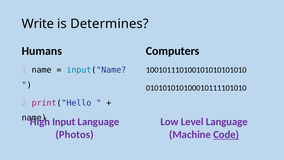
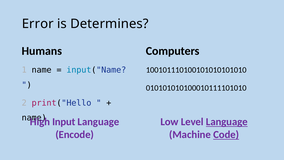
Write: Write -> Error
Language at (227, 122) underline: none -> present
Photos: Photos -> Encode
